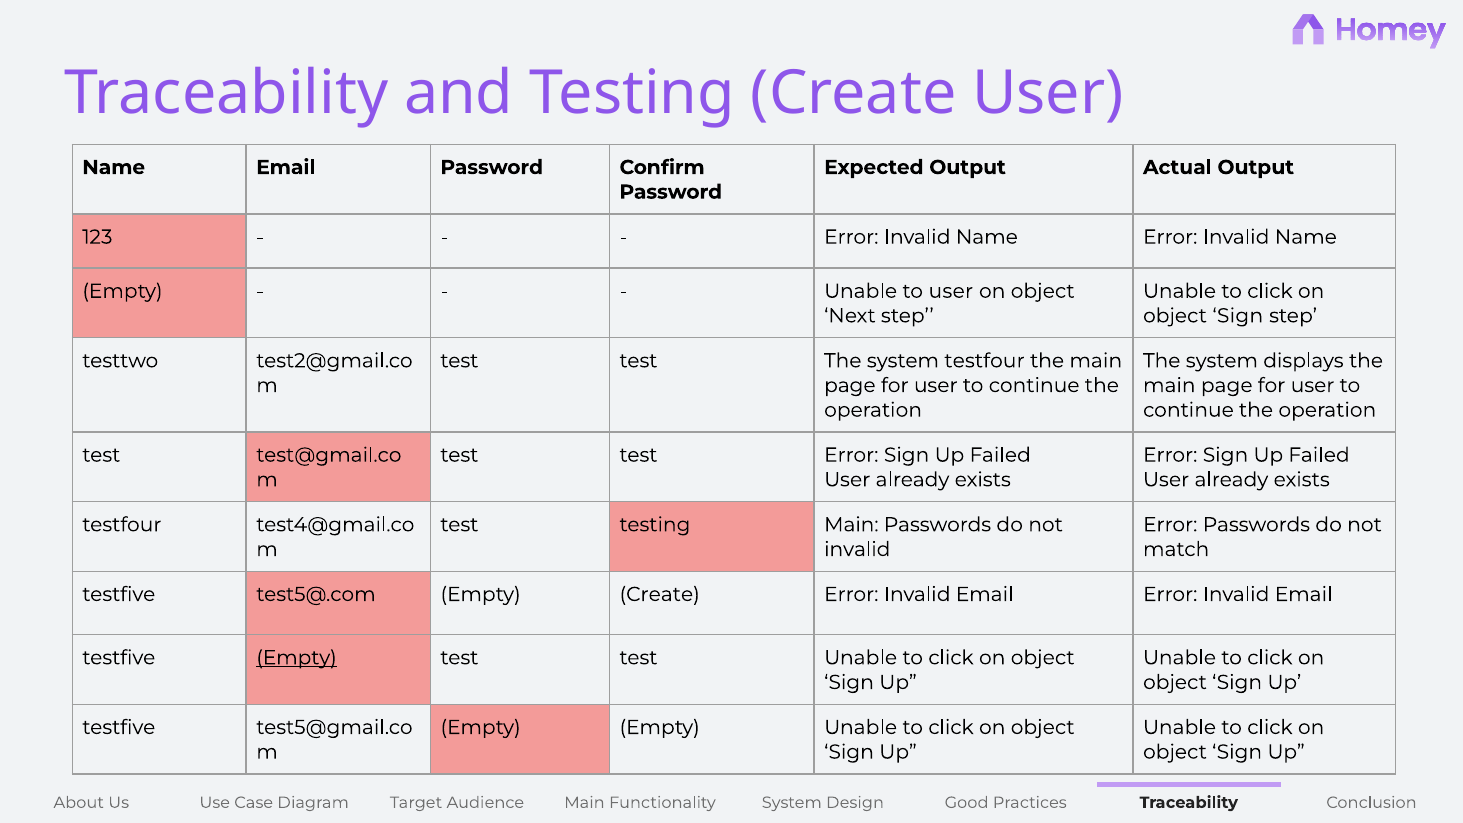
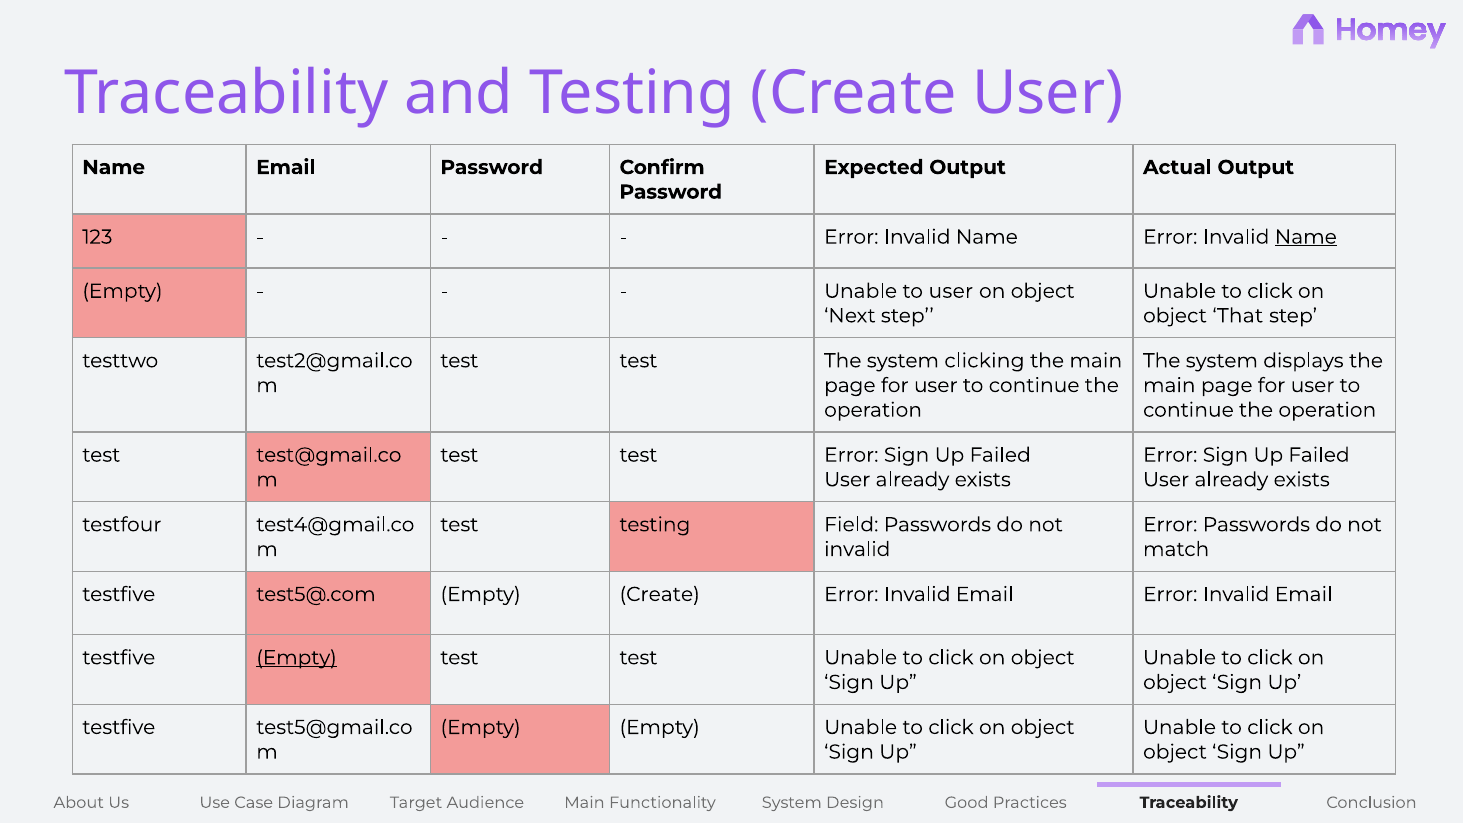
Name at (1306, 237) underline: none -> present
Sign at (1238, 316): Sign -> That
system testfour: testfour -> clicking
testing Main: Main -> Field
